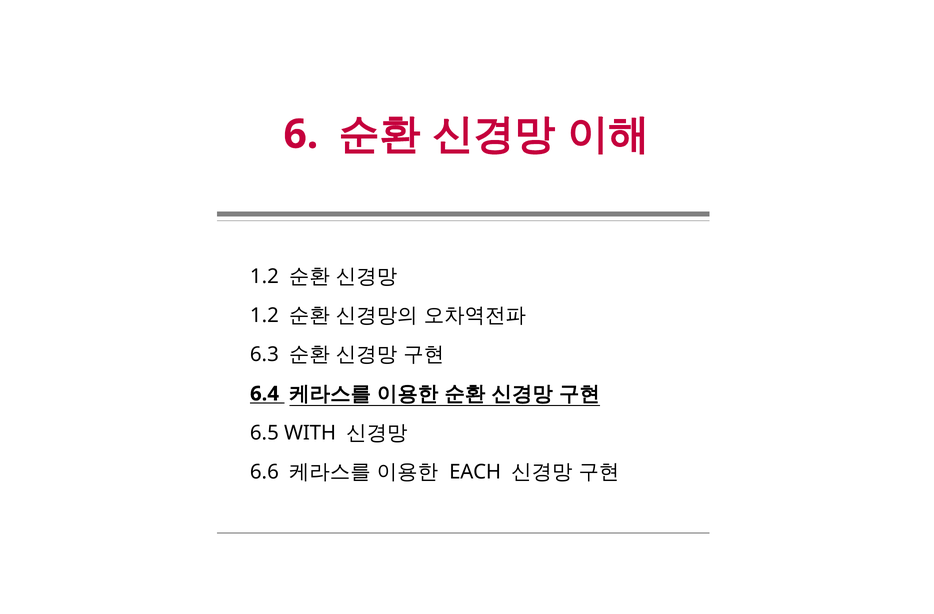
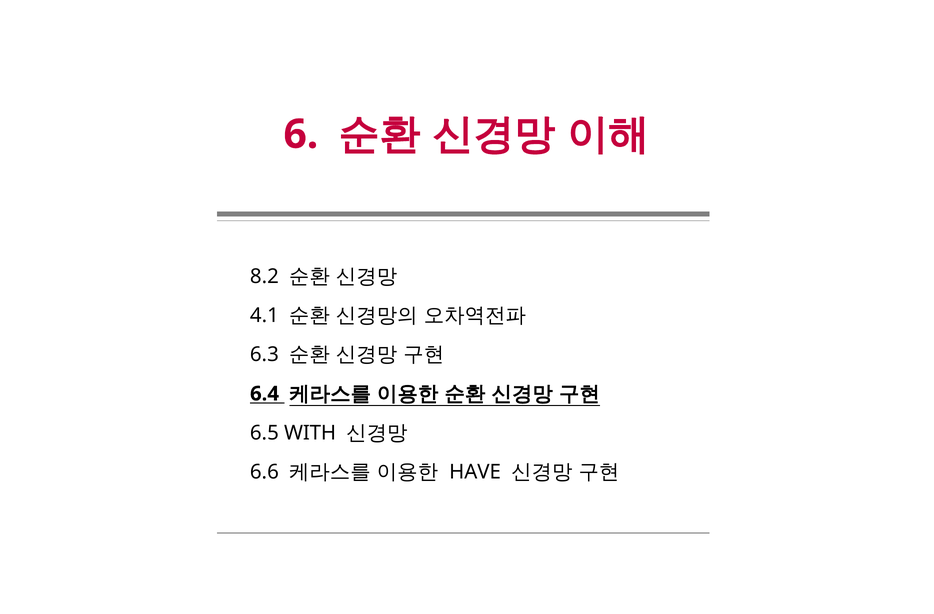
1.2 at (264, 276): 1.2 -> 8.2
1.2 at (264, 315): 1.2 -> 4.1
EACH: EACH -> HAVE
